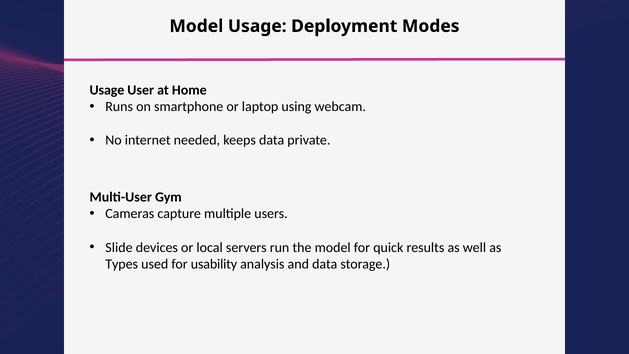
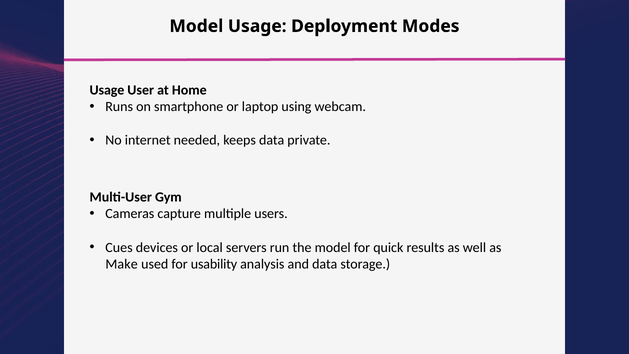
Slide: Slide -> Cues
Types: Types -> Make
